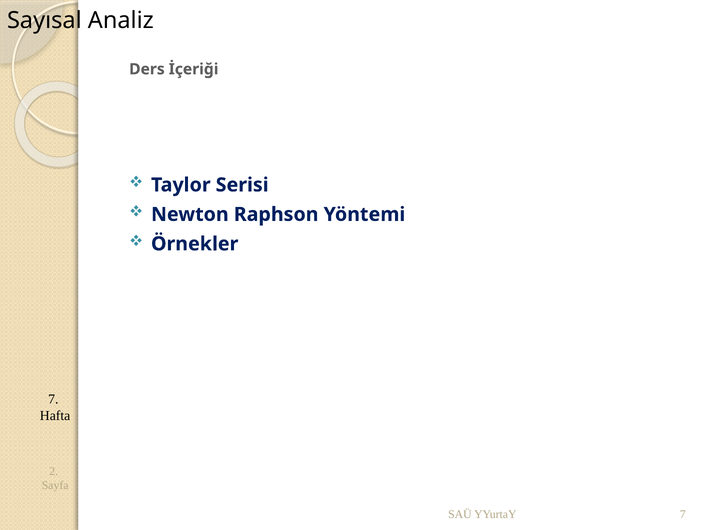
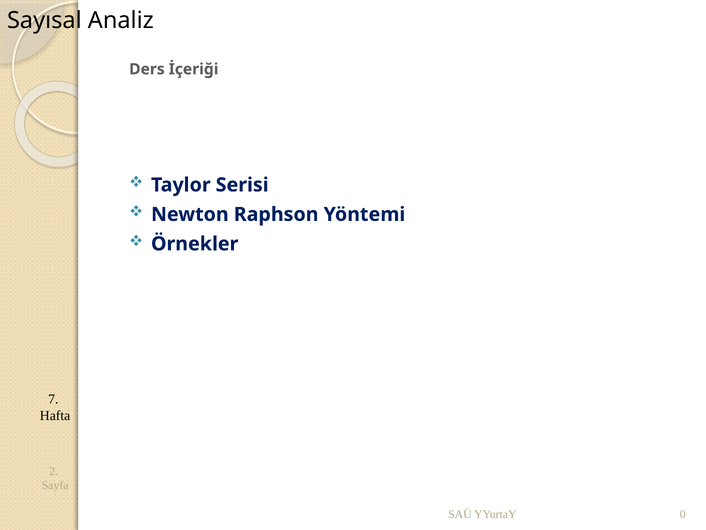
YYurtaY 7: 7 -> 0
